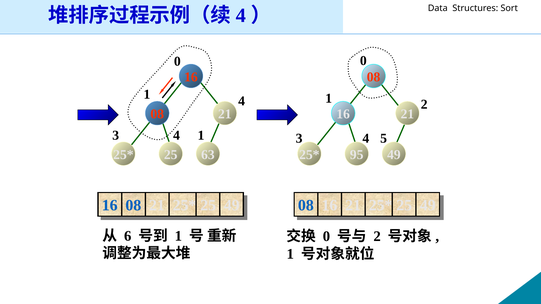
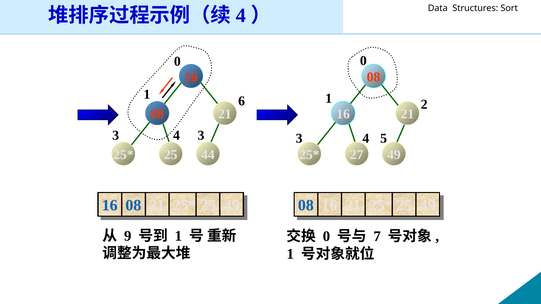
1 4: 4 -> 6
1 at (201, 136): 1 -> 3
63: 63 -> 44
95: 95 -> 27
6: 6 -> 9
2 at (377, 237): 2 -> 7
